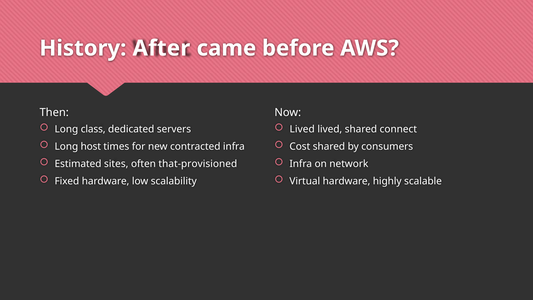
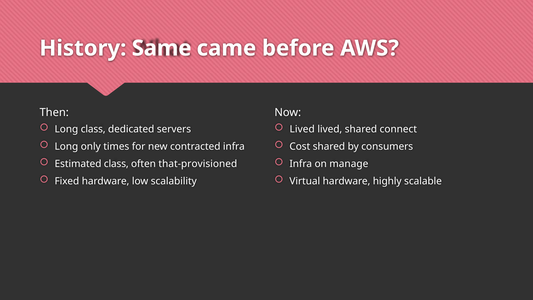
After: After -> Same
host: host -> only
Estimated sites: sites -> class
network: network -> manage
